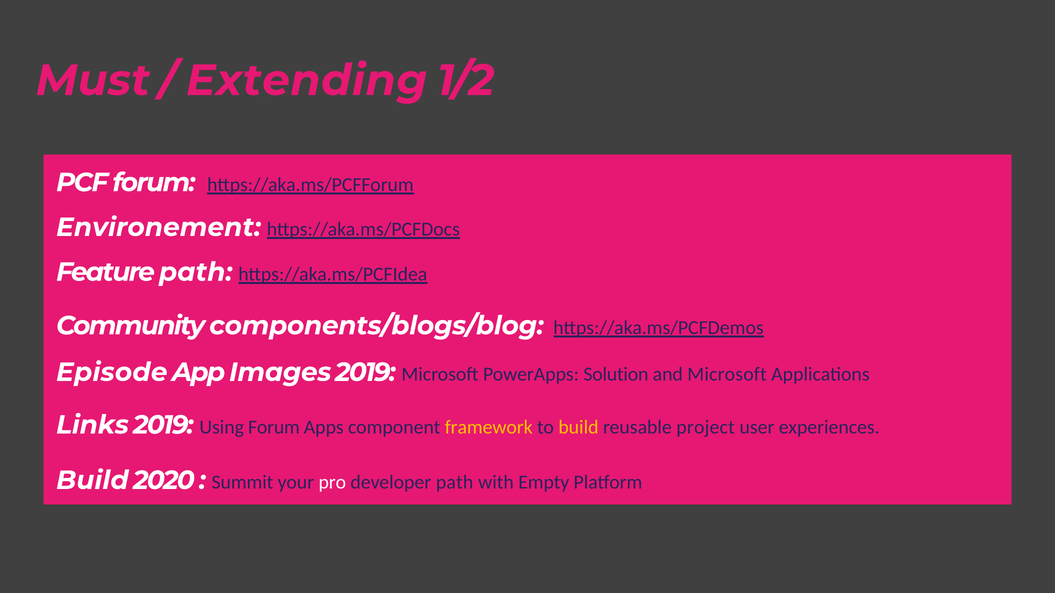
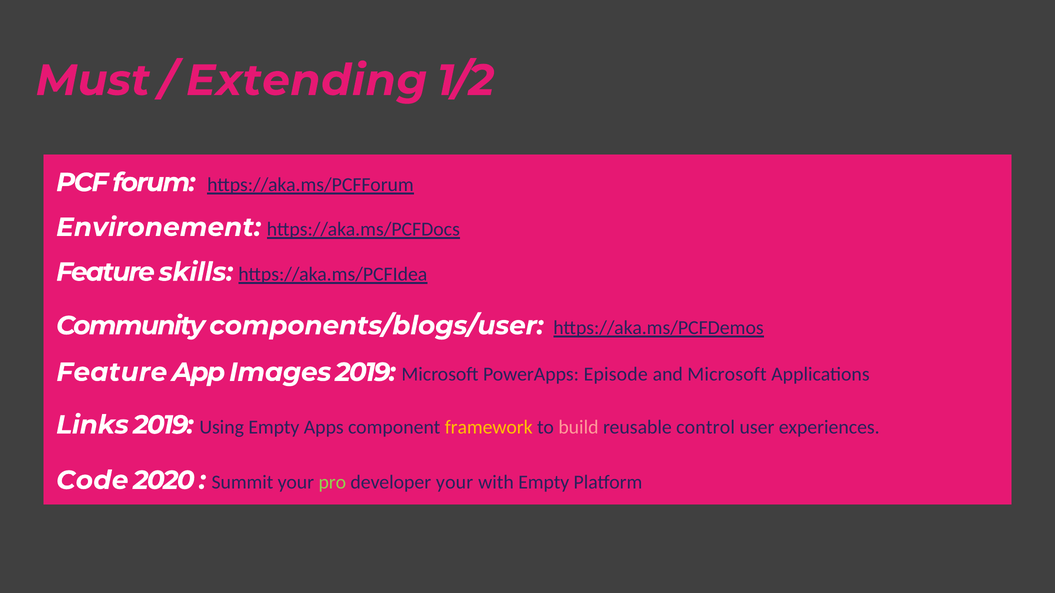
Feature path: path -> skills
components/blogs/blog: components/blogs/blog -> components/blogs/user
Episode at (112, 372): Episode -> Feature
Solution: Solution -> Episode
Using Forum: Forum -> Empty
build at (578, 427) colour: yellow -> pink
project: project -> control
Build at (92, 481): Build -> Code
pro colour: white -> light green
developer path: path -> your
